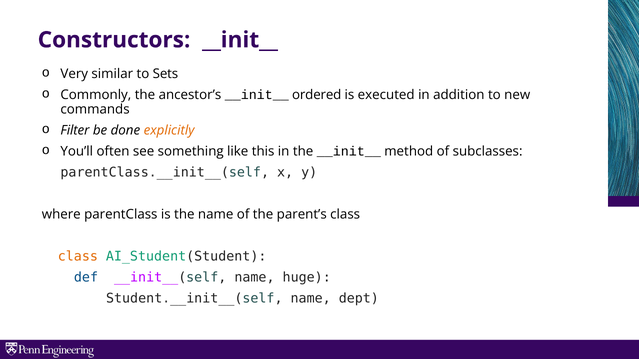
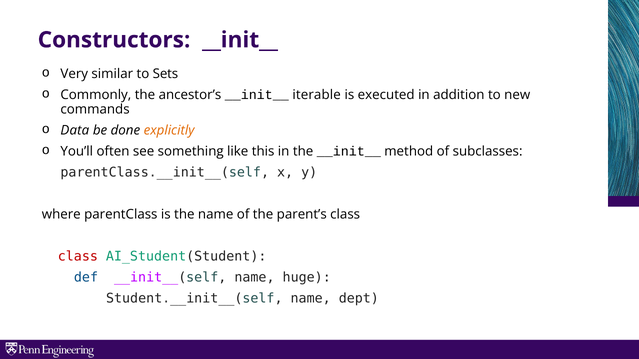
ordered: ordered -> iterable
Filter: Filter -> Data
class at (78, 257) colour: orange -> red
